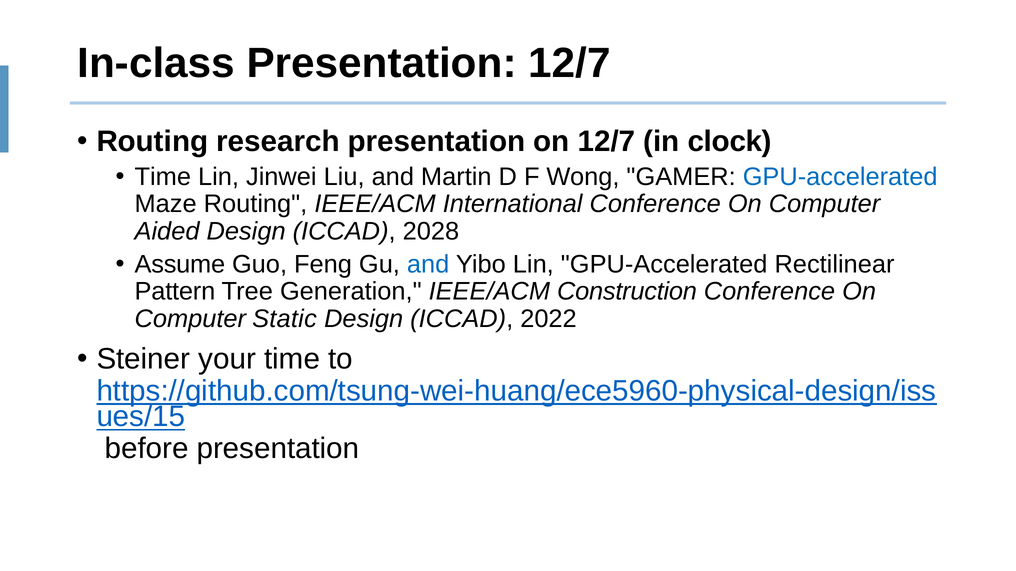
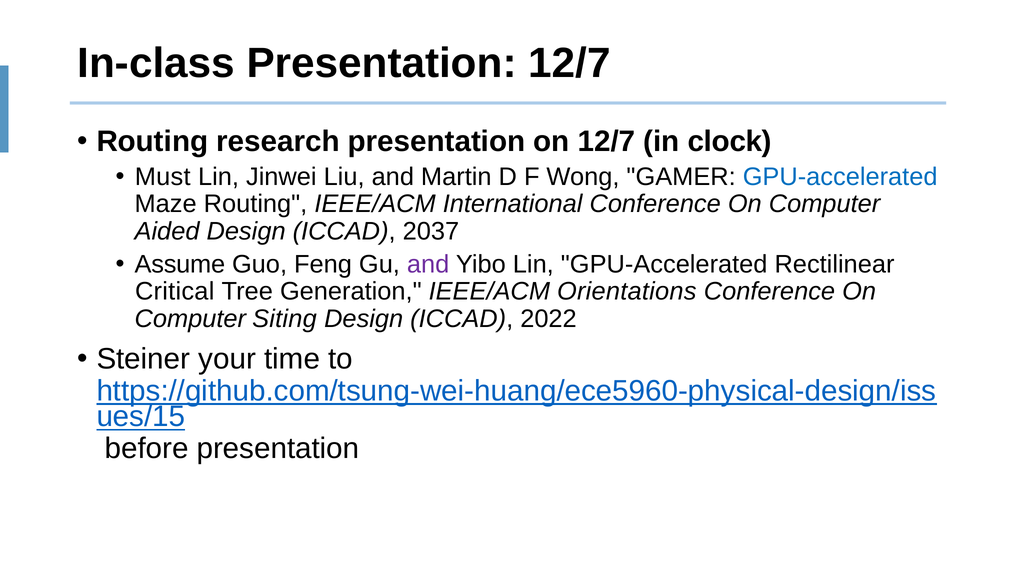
Time at (163, 177): Time -> Must
2028: 2028 -> 2037
and at (428, 264) colour: blue -> purple
Pattern: Pattern -> Critical
Construction: Construction -> Orientations
Static: Static -> Siting
